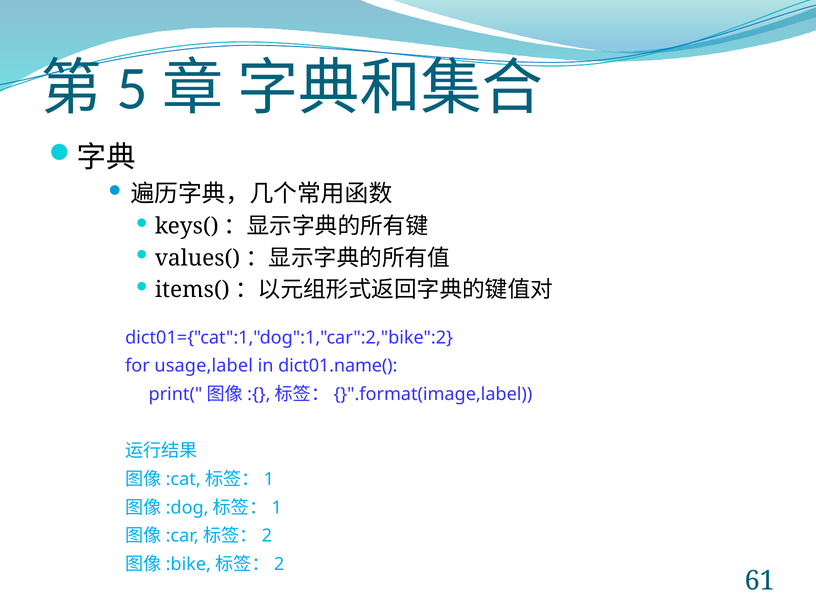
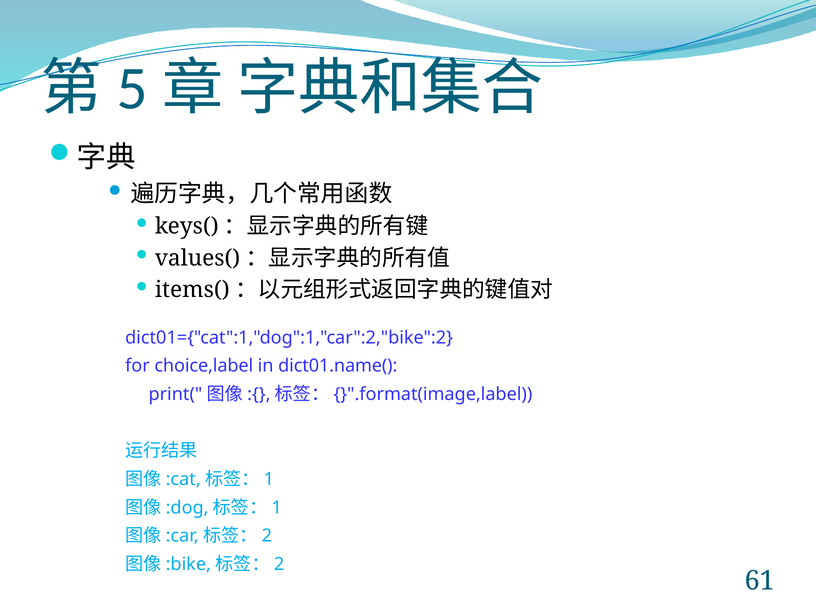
usage,label: usage,label -> choice,label
